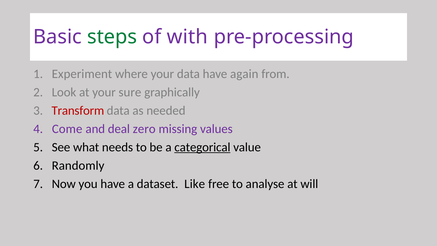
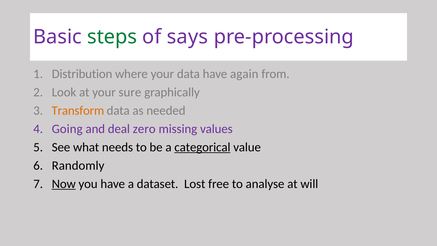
with: with -> says
Experiment: Experiment -> Distribution
Transform colour: red -> orange
Come: Come -> Going
Now underline: none -> present
Like: Like -> Lost
